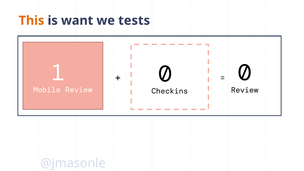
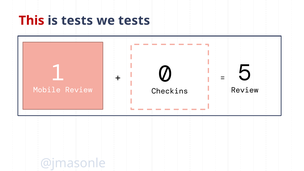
This colour: orange -> red
is want: want -> tests
0 at (245, 73): 0 -> 5
